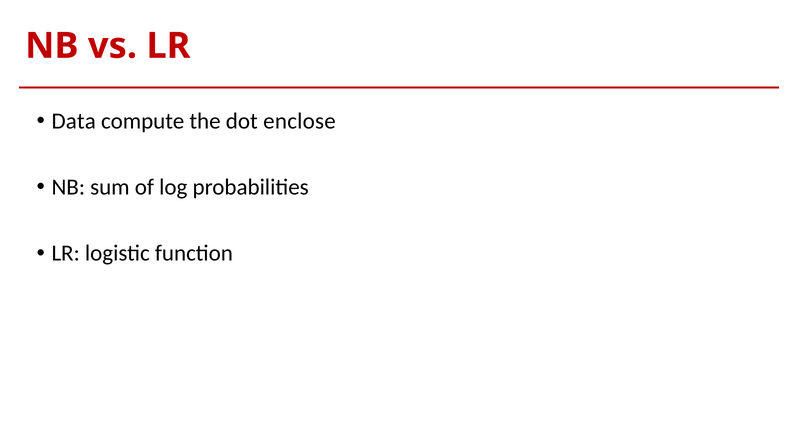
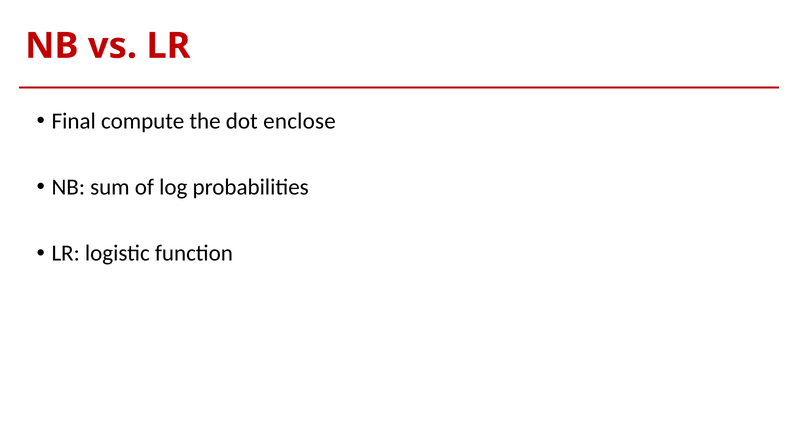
Data: Data -> Final
